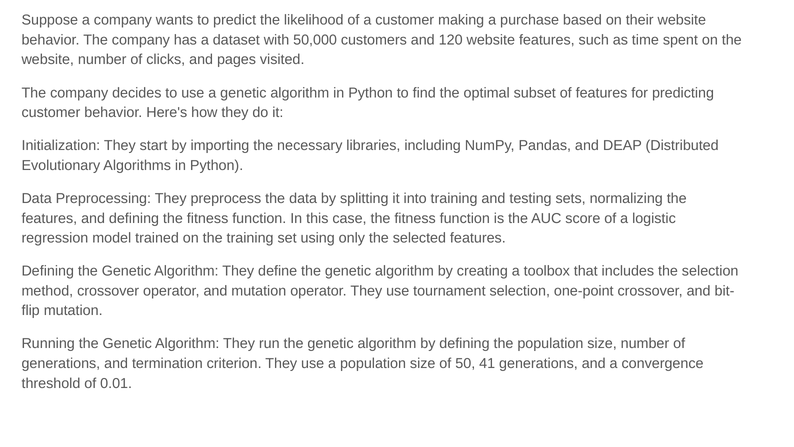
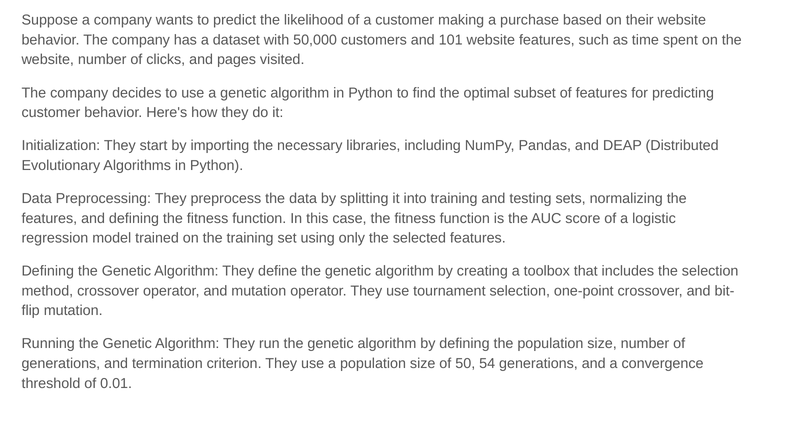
120: 120 -> 101
41: 41 -> 54
